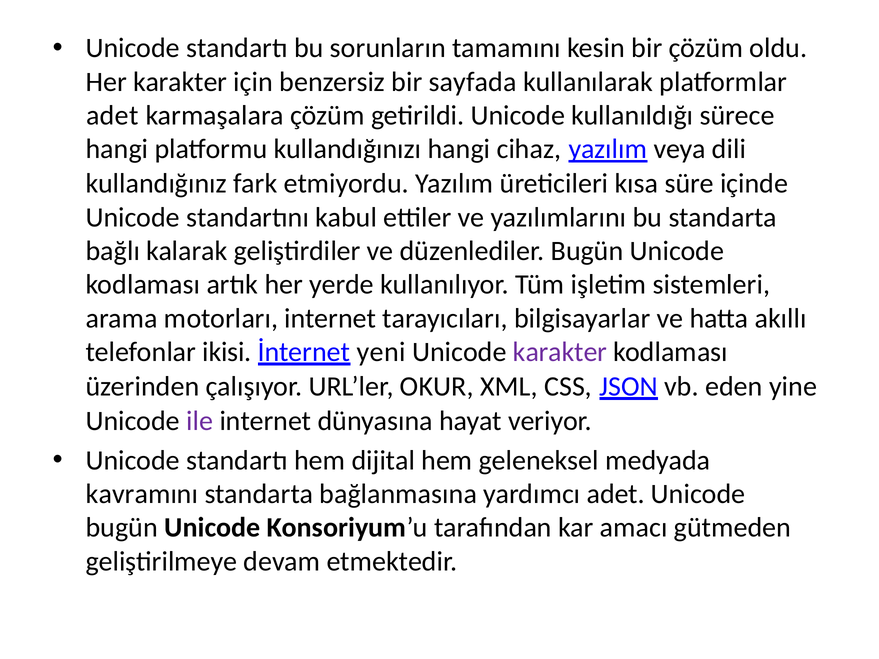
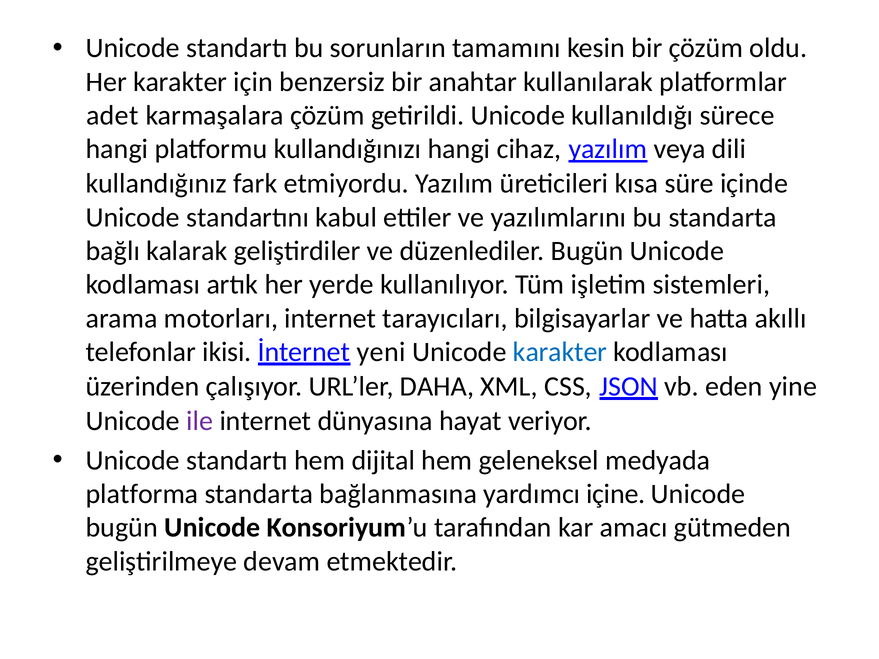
sayfada: sayfada -> anahtar
karakter at (560, 352) colour: purple -> blue
OKUR: OKUR -> DAHA
kavramını: kavramını -> platforma
yardımcı adet: adet -> içine
